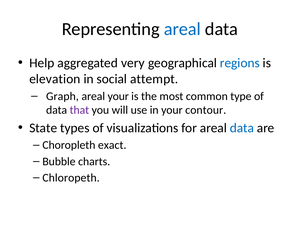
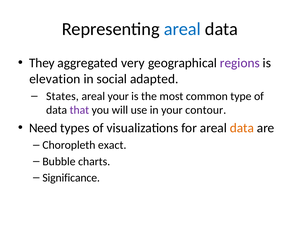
Help: Help -> They
regions colour: blue -> purple
attempt: attempt -> adapted
Graph: Graph -> States
State: State -> Need
data at (242, 128) colour: blue -> orange
Chloropeth: Chloropeth -> Significance
